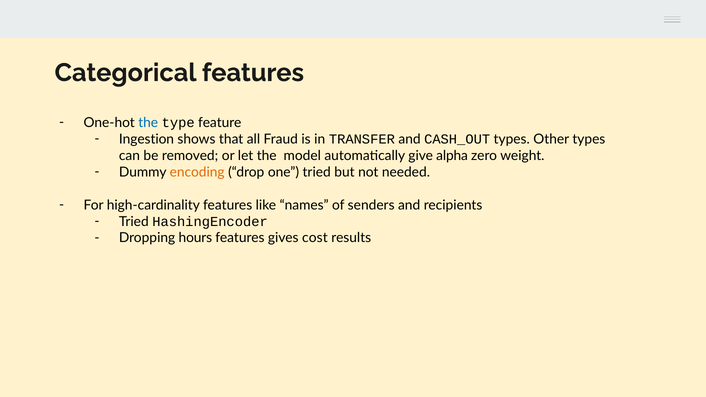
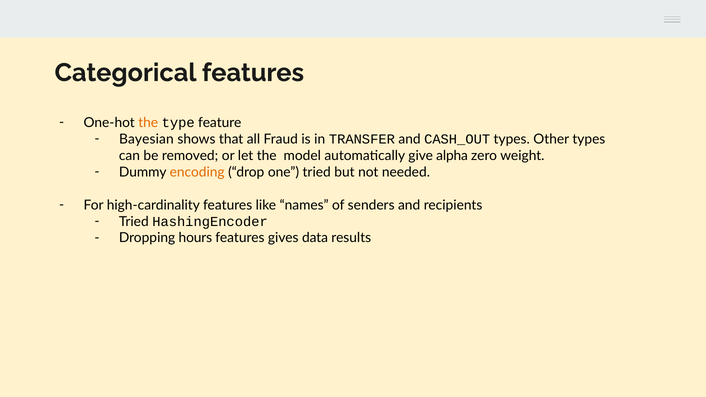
the at (148, 123) colour: blue -> orange
Ingestion: Ingestion -> Bayesian
cost: cost -> data
